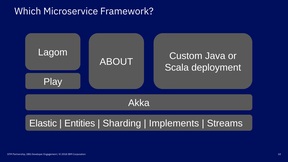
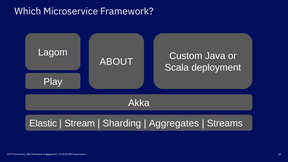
Entities: Entities -> Stream
Implements: Implements -> Aggregates
